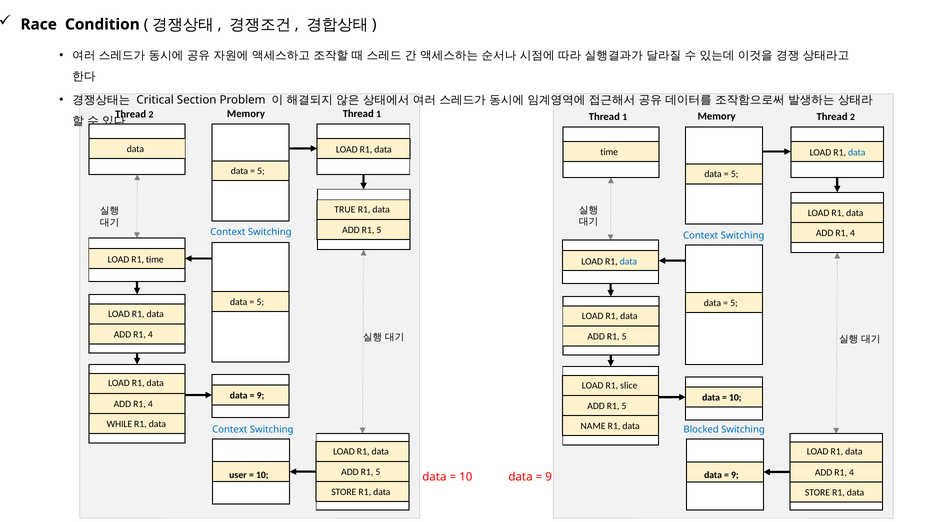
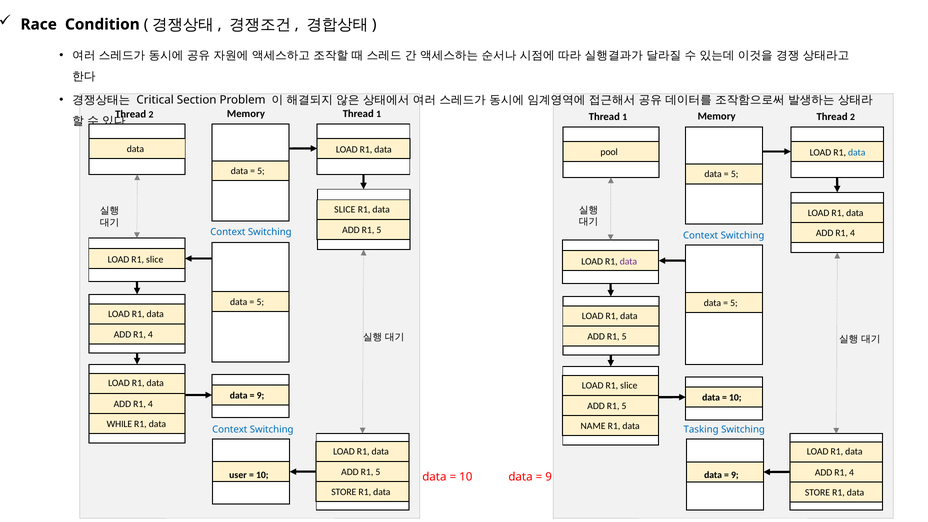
time at (609, 152): time -> pool
TRUE at (345, 210): TRUE -> SLICE
time at (155, 260): time -> slice
data at (628, 262) colour: blue -> purple
Blocked: Blocked -> Tasking
